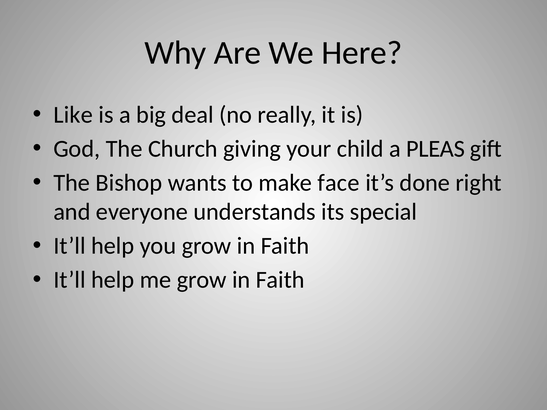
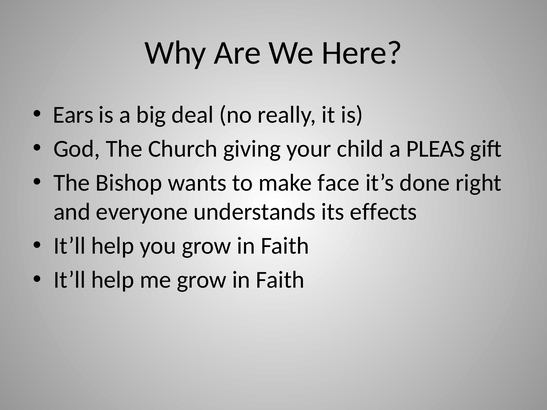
Like: Like -> Ears
special: special -> effects
